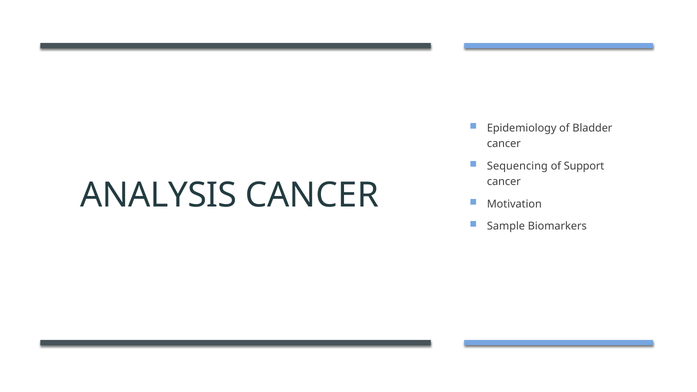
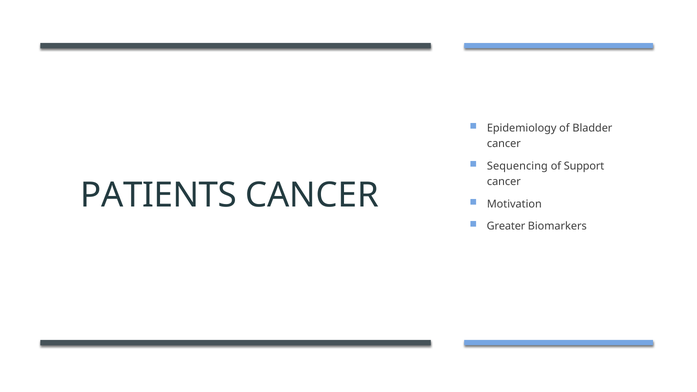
ANALYSIS: ANALYSIS -> PATIENTS
Sample: Sample -> Greater
